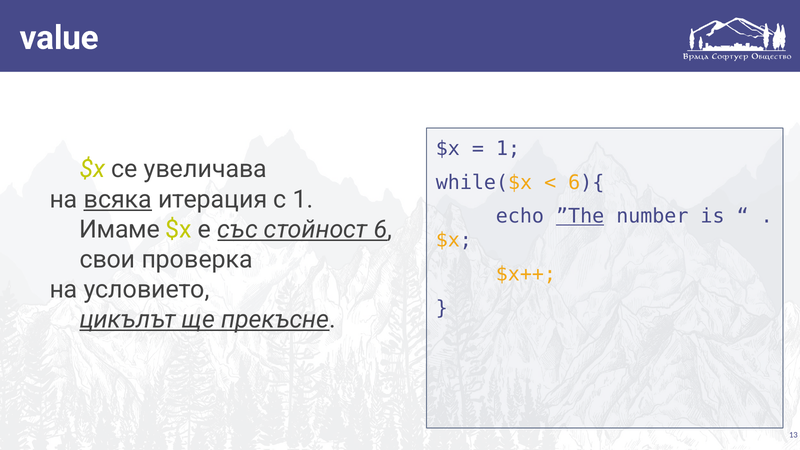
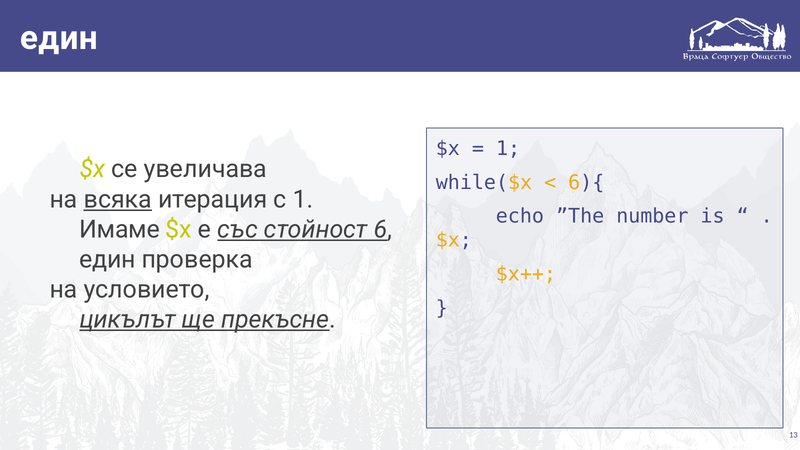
value at (59, 38): value -> един
”The underline: present -> none
свои at (107, 260): свои -> един
